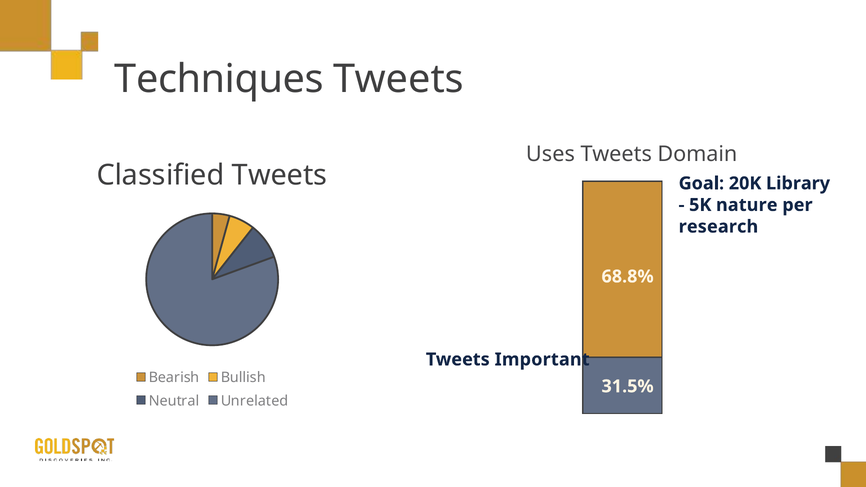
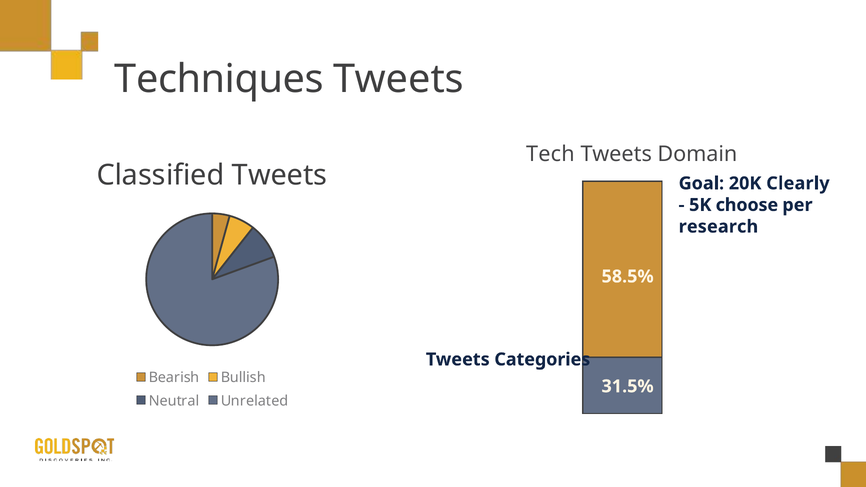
Uses: Uses -> Tech
Library: Library -> Clearly
nature: nature -> choose
68.8%: 68.8% -> 58.5%
Important: Important -> Categories
